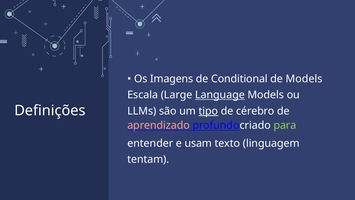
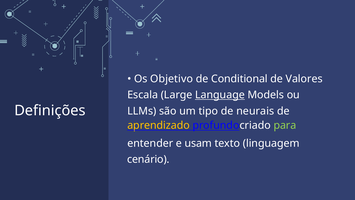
Imagens: Imagens -> Objetivo
de Models: Models -> Valores
tipo underline: present -> none
cérebro: cérebro -> neurais
aprendizado colour: pink -> yellow
tentam: tentam -> cenário
